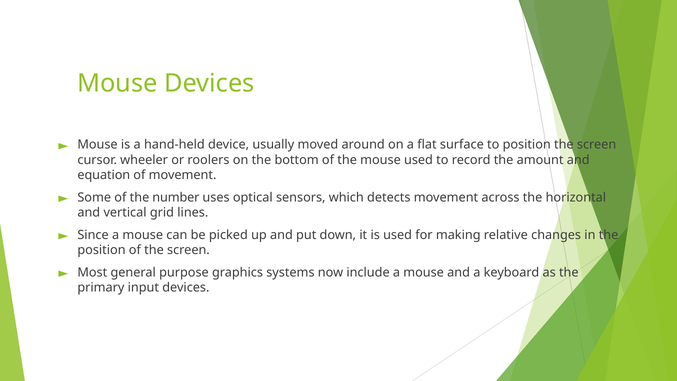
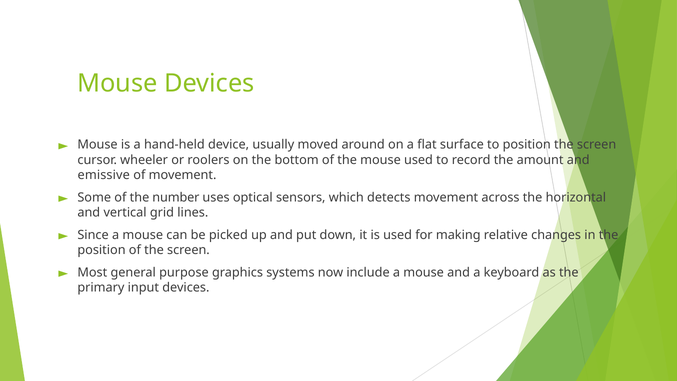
equation: equation -> emissive
